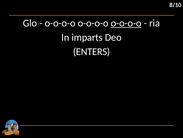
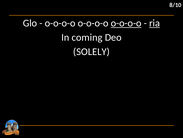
ria underline: none -> present
imparts: imparts -> coming
ENTERS: ENTERS -> SOLELY
